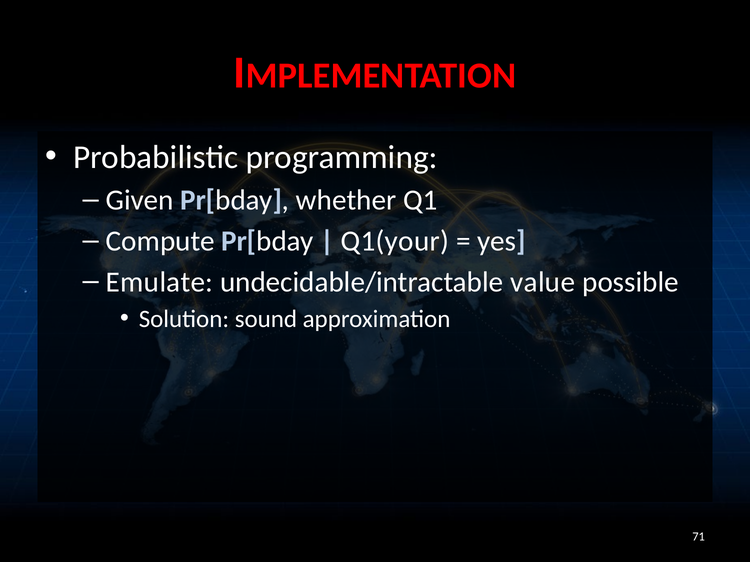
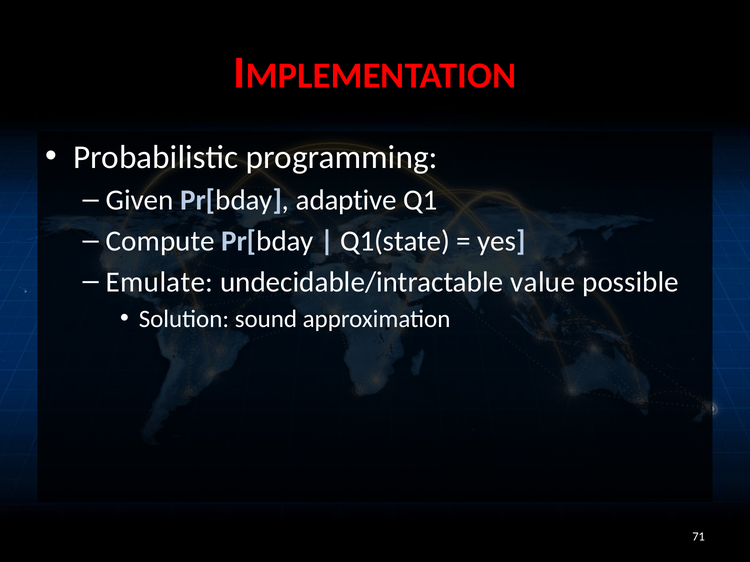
whether: whether -> adaptive
Q1(your: Q1(your -> Q1(state
